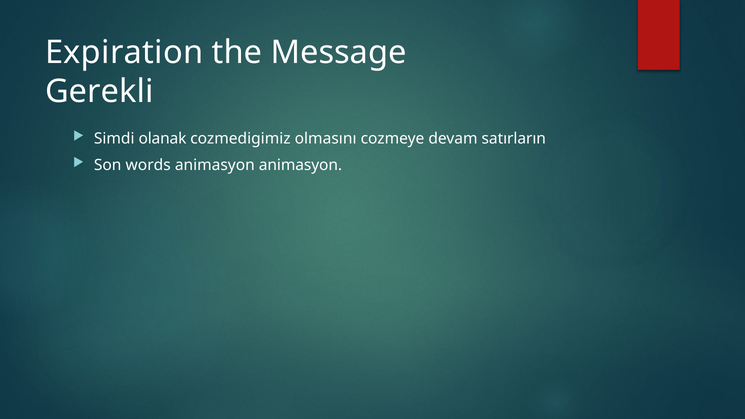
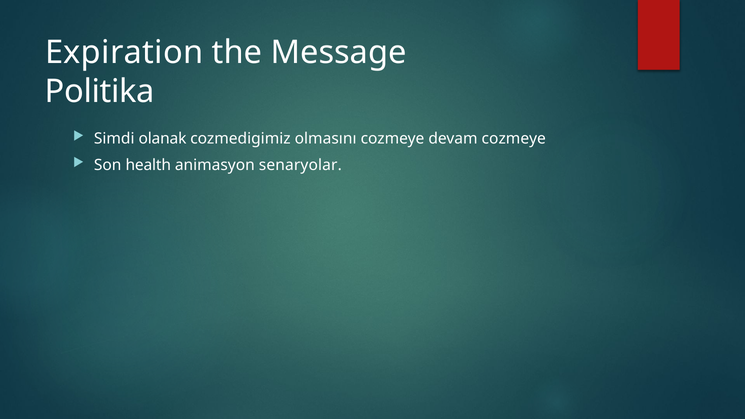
Gerekli: Gerekli -> Politika
devam satırların: satırların -> cozmeye
words: words -> health
animasyon animasyon: animasyon -> senaryolar
